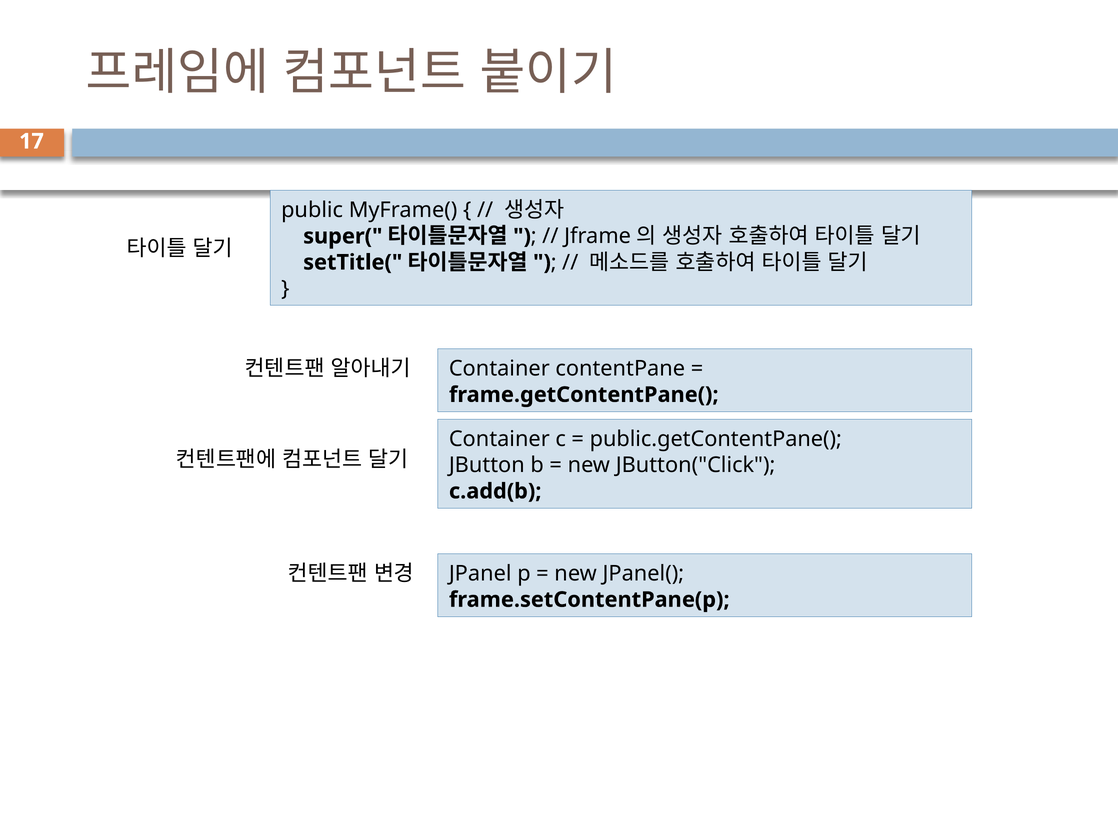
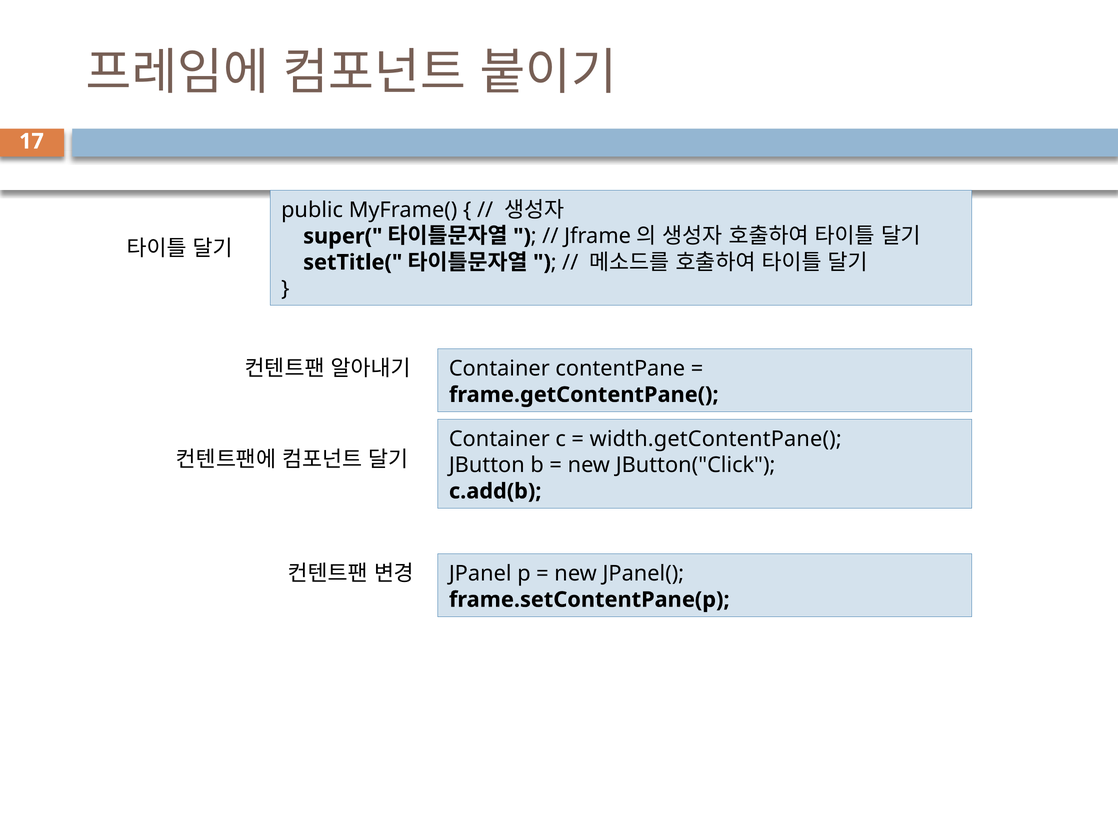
public.getContentPane(: public.getContentPane( -> width.getContentPane(
